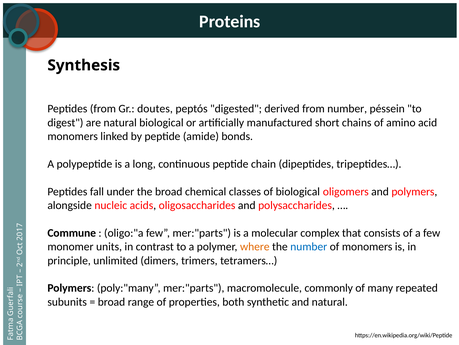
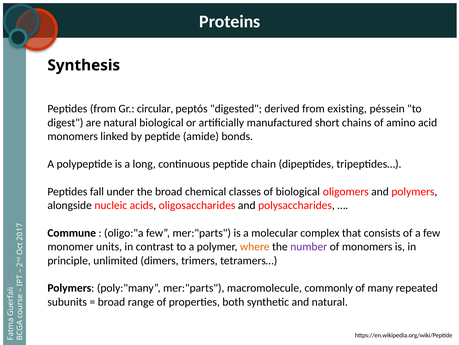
doutes: doutes -> circular
from number: number -> existing
number at (309, 246) colour: blue -> purple
